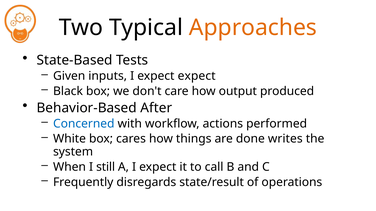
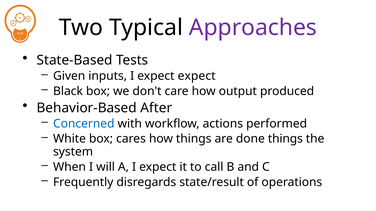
Approaches colour: orange -> purple
done writes: writes -> things
still: still -> will
